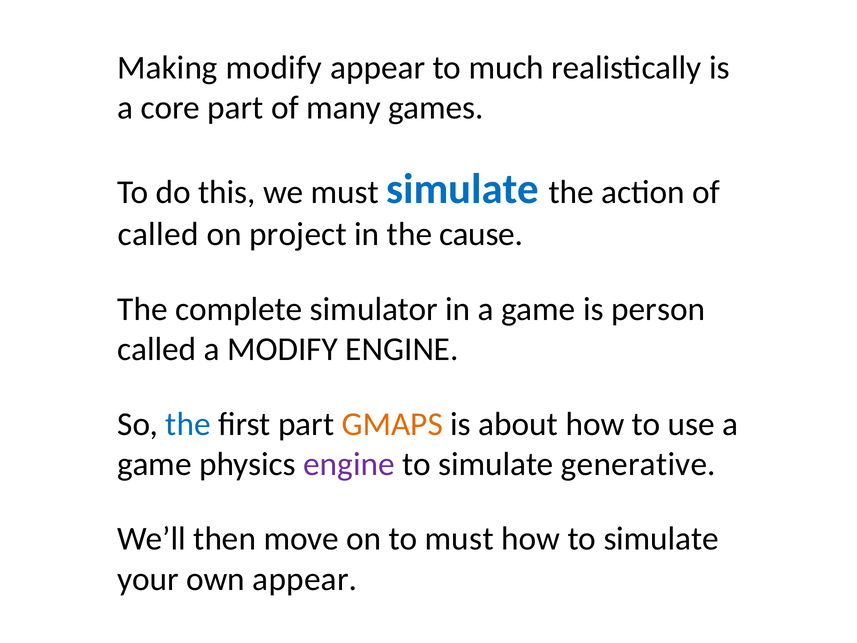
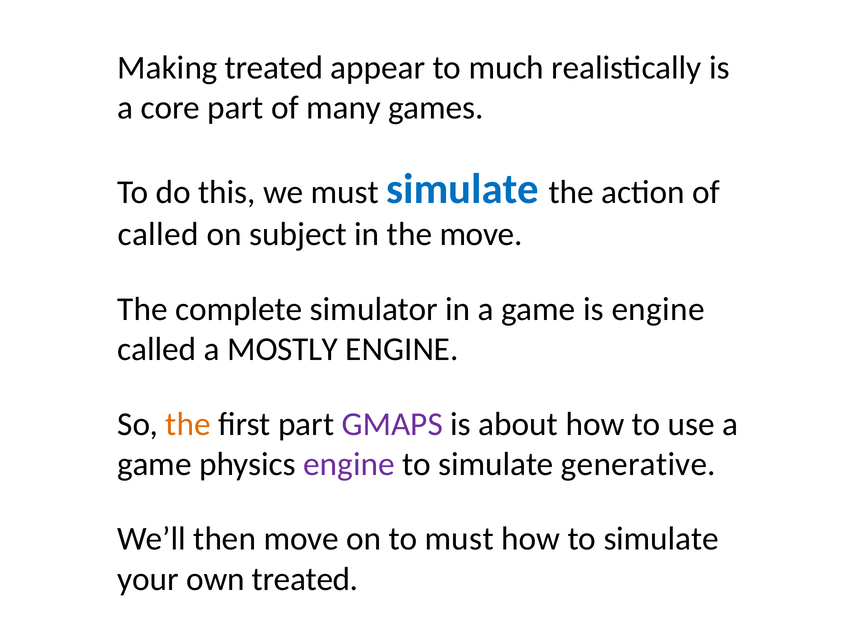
Making modify: modify -> treated
project: project -> subject
the cause: cause -> move
is person: person -> engine
a MODIFY: MODIFY -> MOSTLY
the at (188, 424) colour: blue -> orange
GMAPS colour: orange -> purple
own appear: appear -> treated
